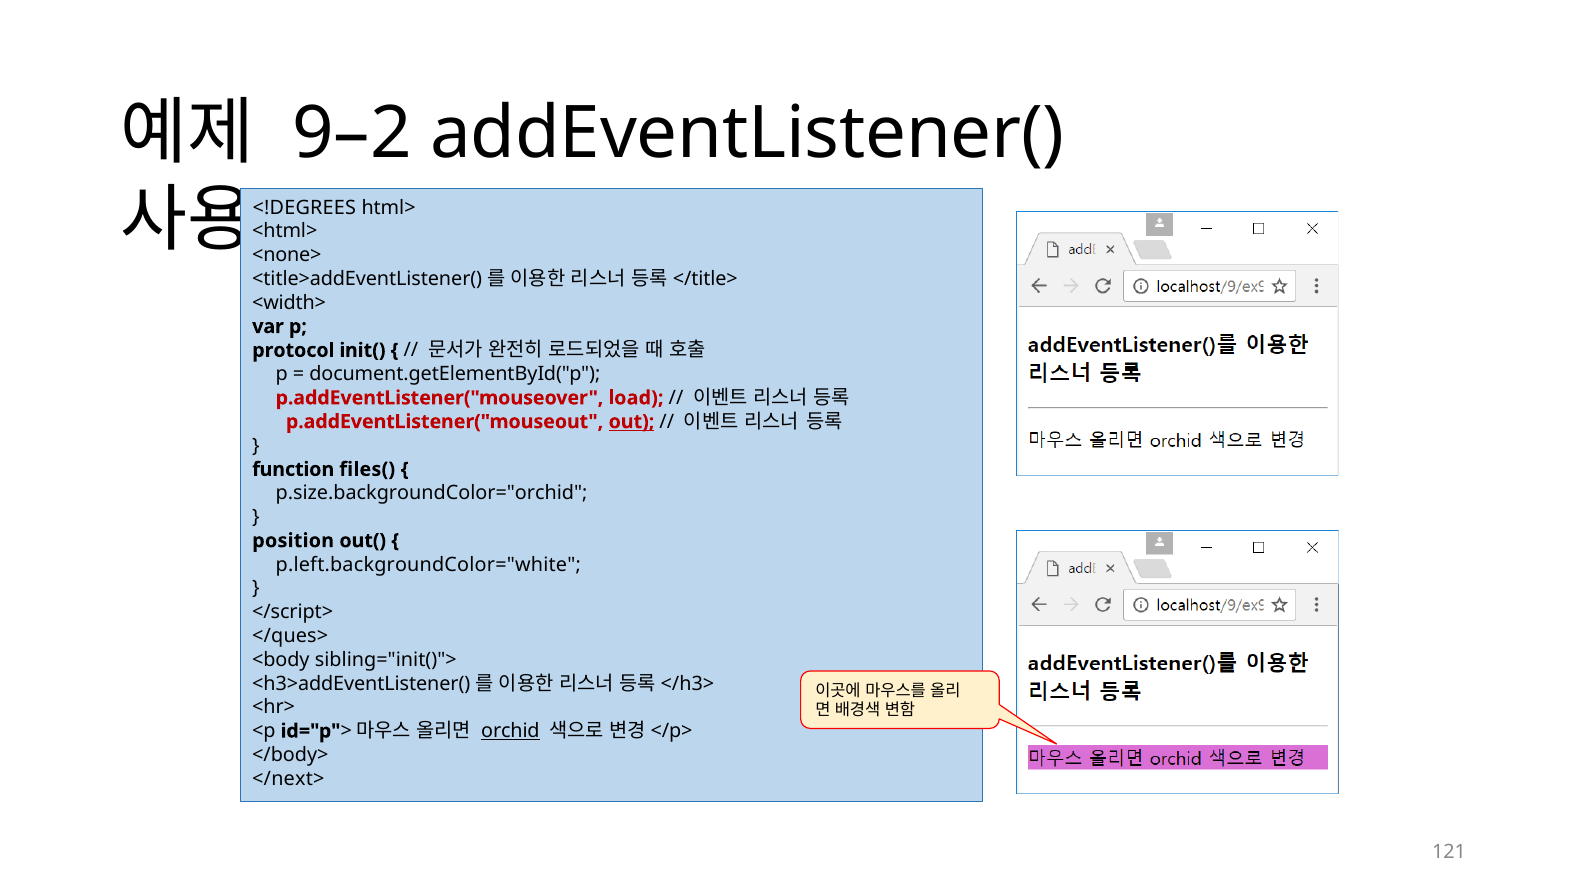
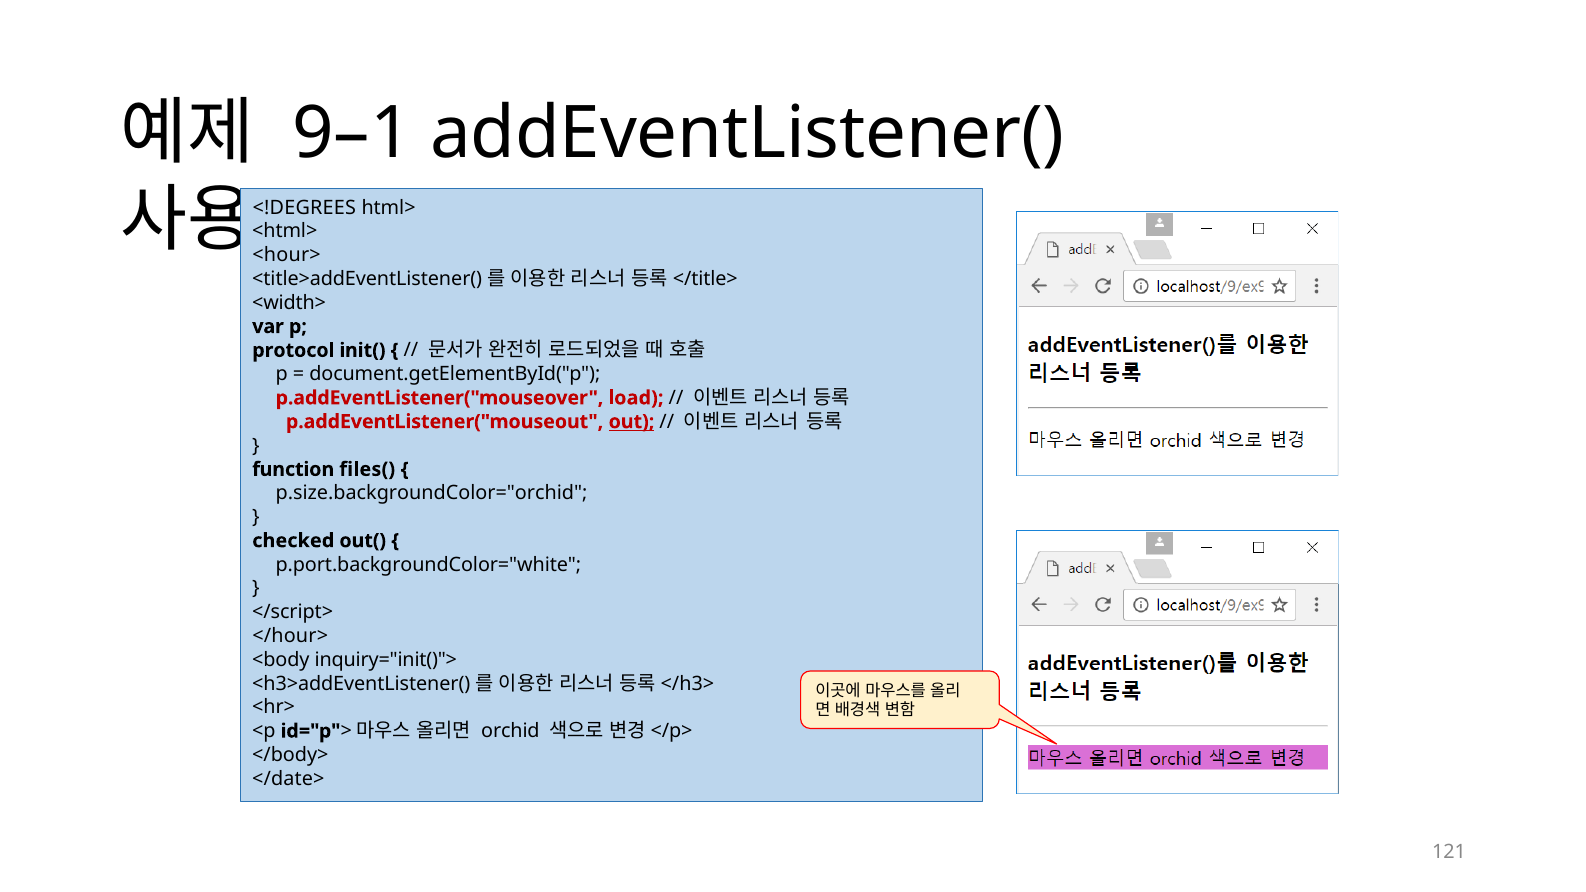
9–2: 9–2 -> 9–1
<none>: <none> -> <hour>
position: position -> checked
p.left.backgroundColor="white: p.left.backgroundColor="white -> p.port.backgroundColor="white
</ques>: </ques> -> </hour>
sibling="init()">: sibling="init()"> -> inquiry="init()">
orchid underline: present -> none
</next>: </next> -> </date>
